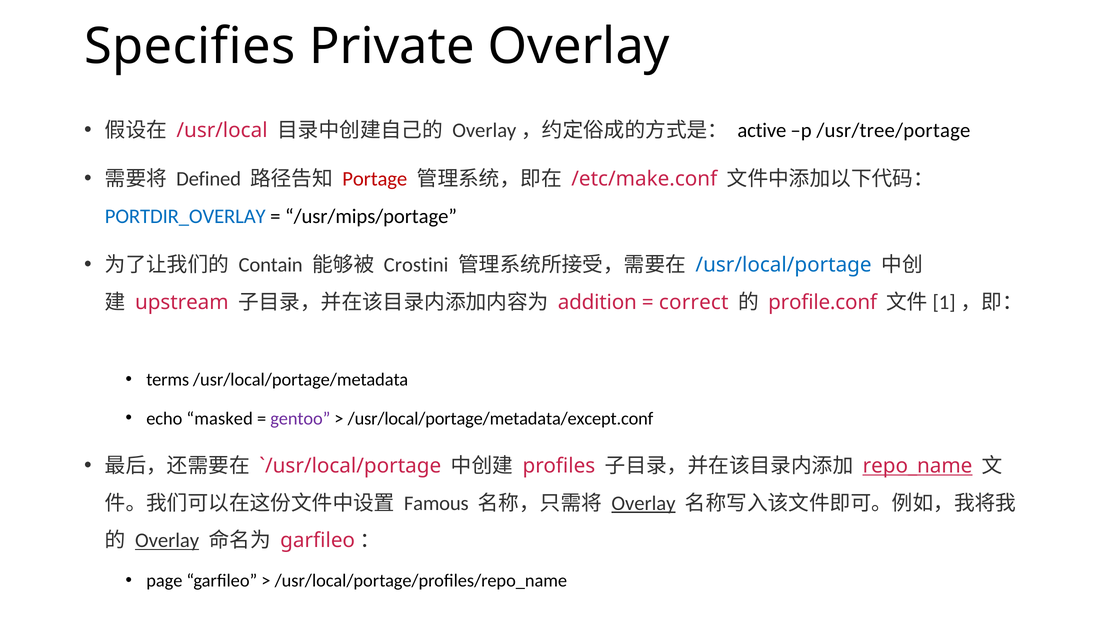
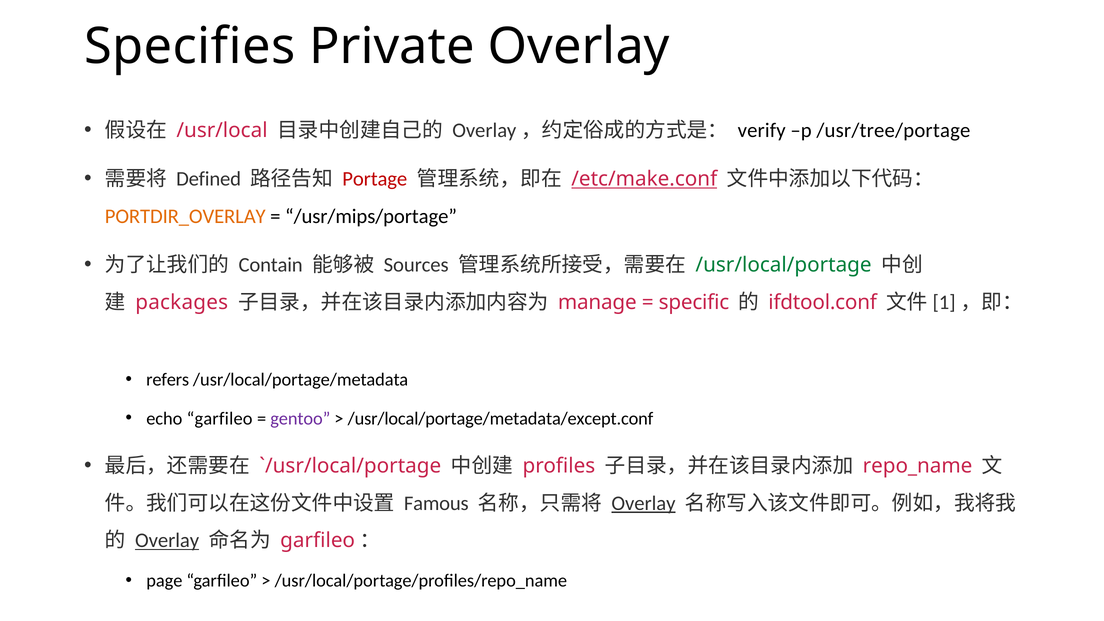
active: active -> verify
/etc/make.conf underline: none -> present
PORTDIR_OVERLAY colour: blue -> orange
Crostini: Crostini -> Sources
/usr/local/portage colour: blue -> green
upstream: upstream -> packages
addition: addition -> manage
correct: correct -> specific
profile.conf: profile.conf -> ifdtool.conf
terms: terms -> refers
echo masked: masked -> garfileo
repo_name underline: present -> none
